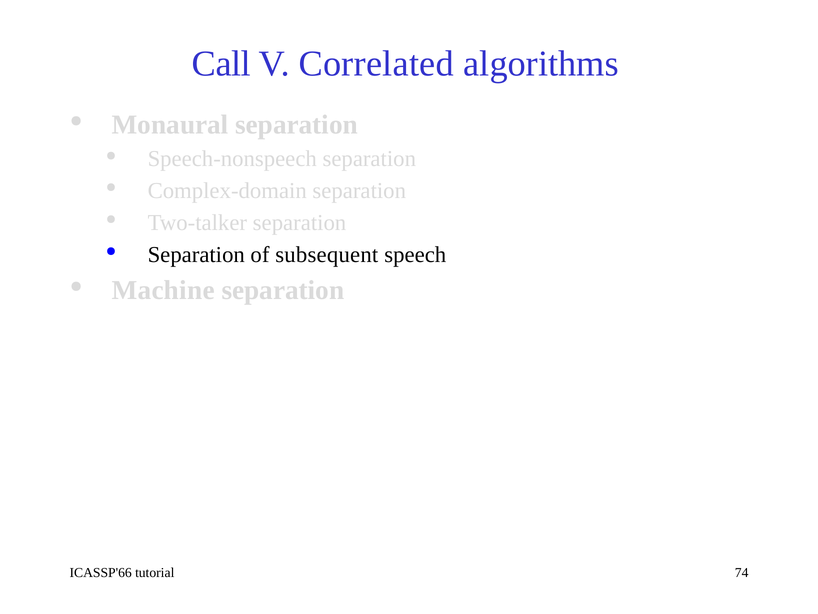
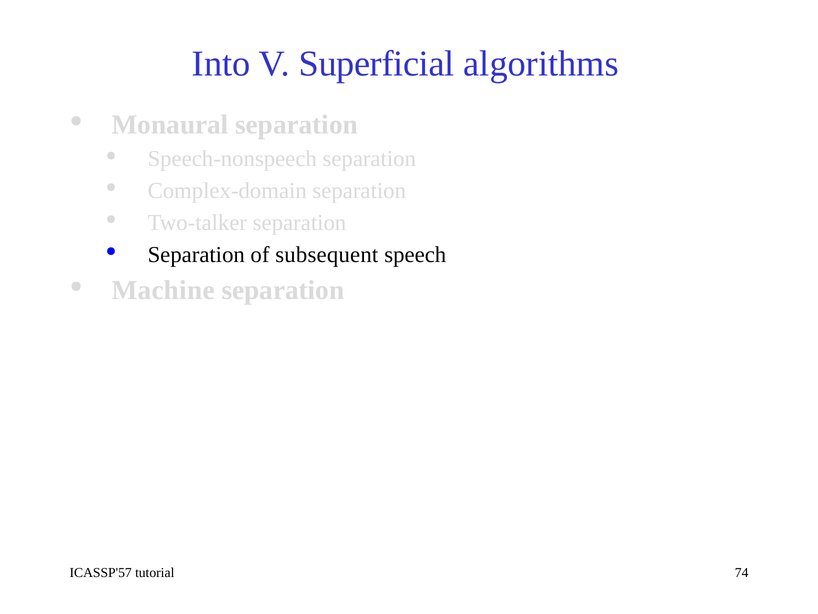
Call: Call -> Into
Correlated: Correlated -> Superficial
ICASSP'66: ICASSP'66 -> ICASSP'57
